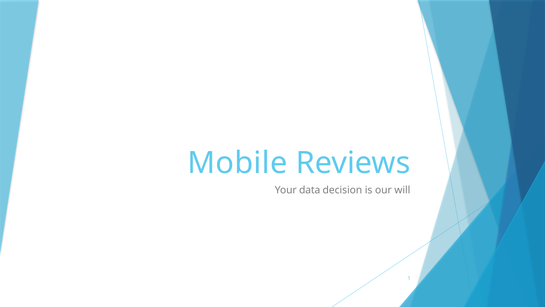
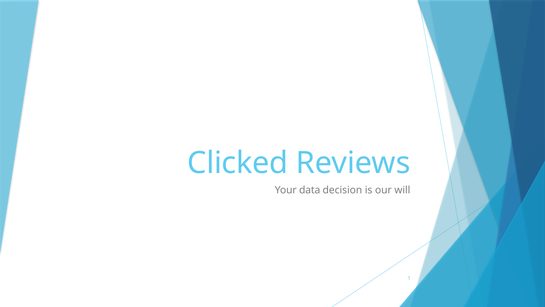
Mobile: Mobile -> Clicked
